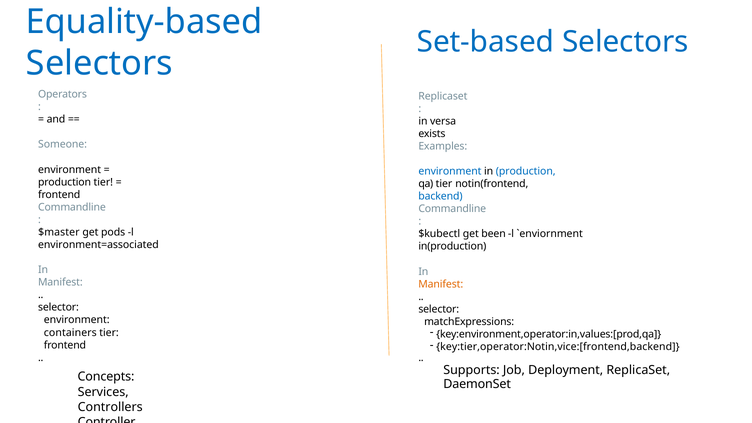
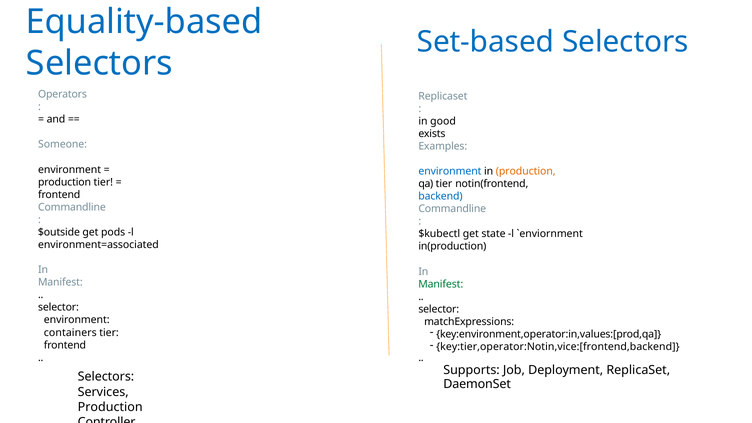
versa: versa -> good
production at (526, 171) colour: blue -> orange
$master: $master -> $outside
been: been -> state
Manifest at (441, 284) colour: orange -> green
Concepts at (106, 377): Concepts -> Selectors
Controllers at (110, 407): Controllers -> Production
